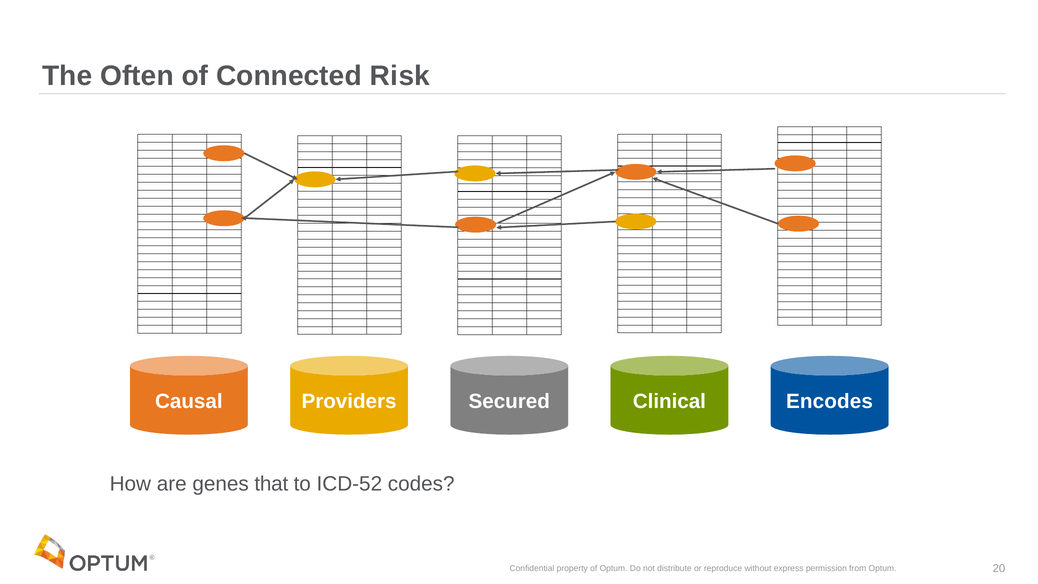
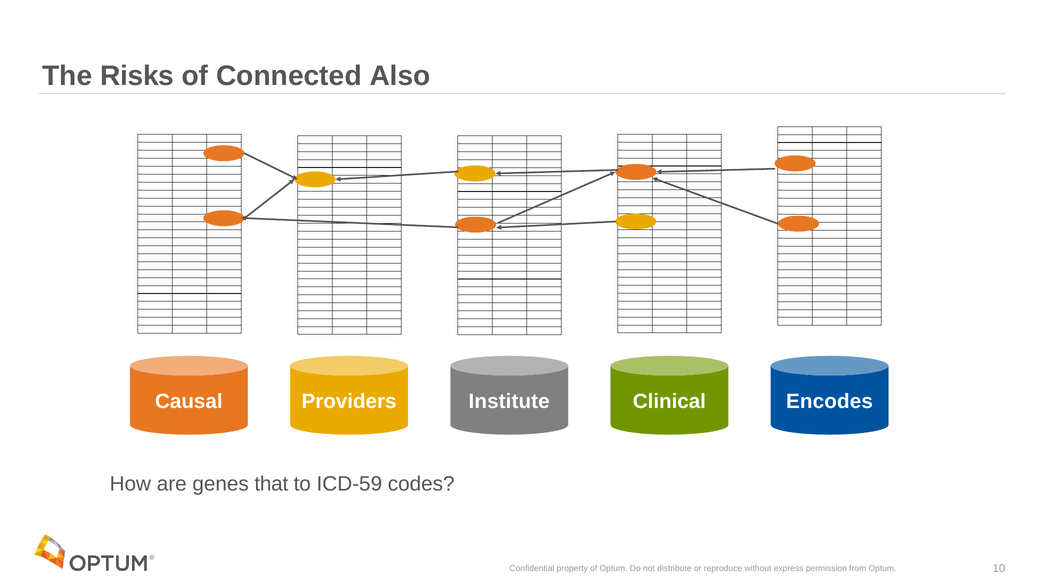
Often: Often -> Risks
Risk: Risk -> Also
Secured: Secured -> Institute
ICD-52: ICD-52 -> ICD-59
20: 20 -> 10
